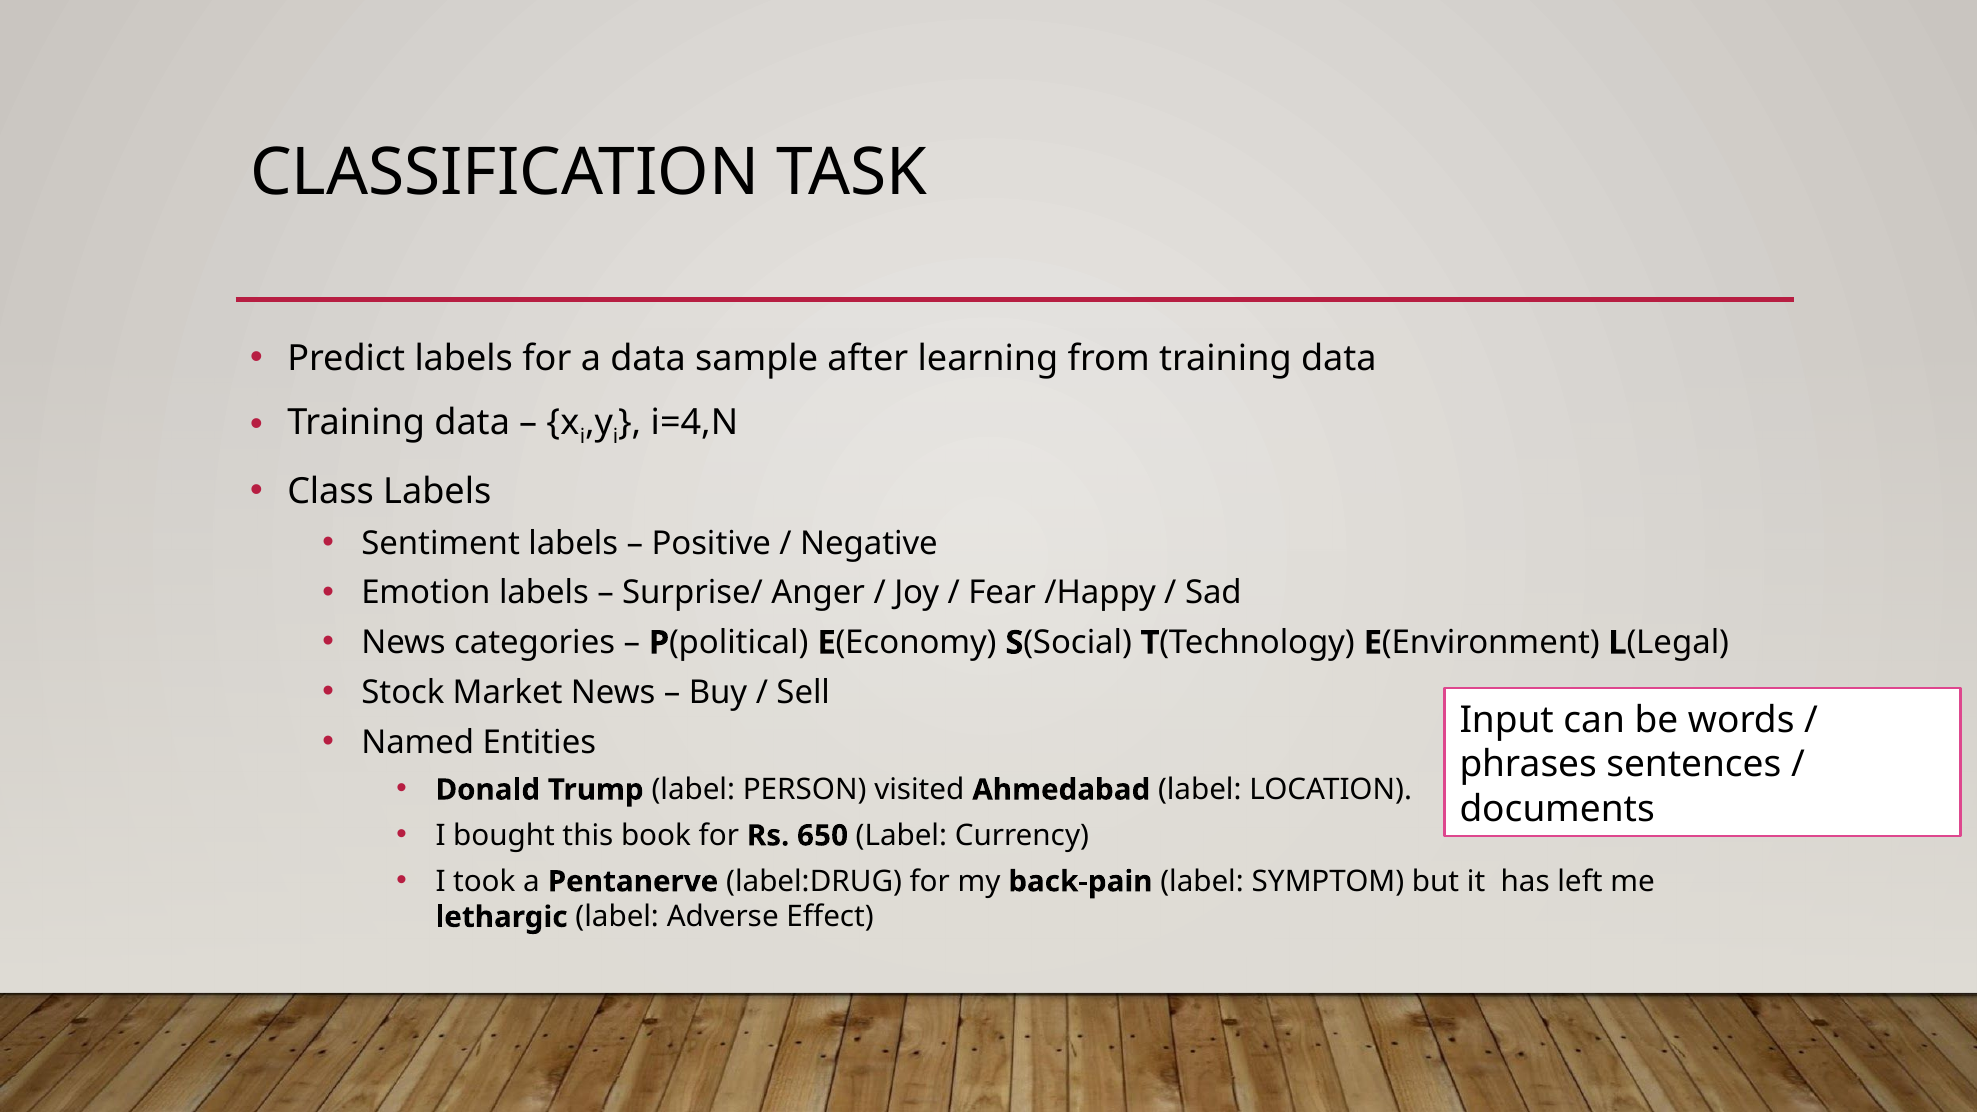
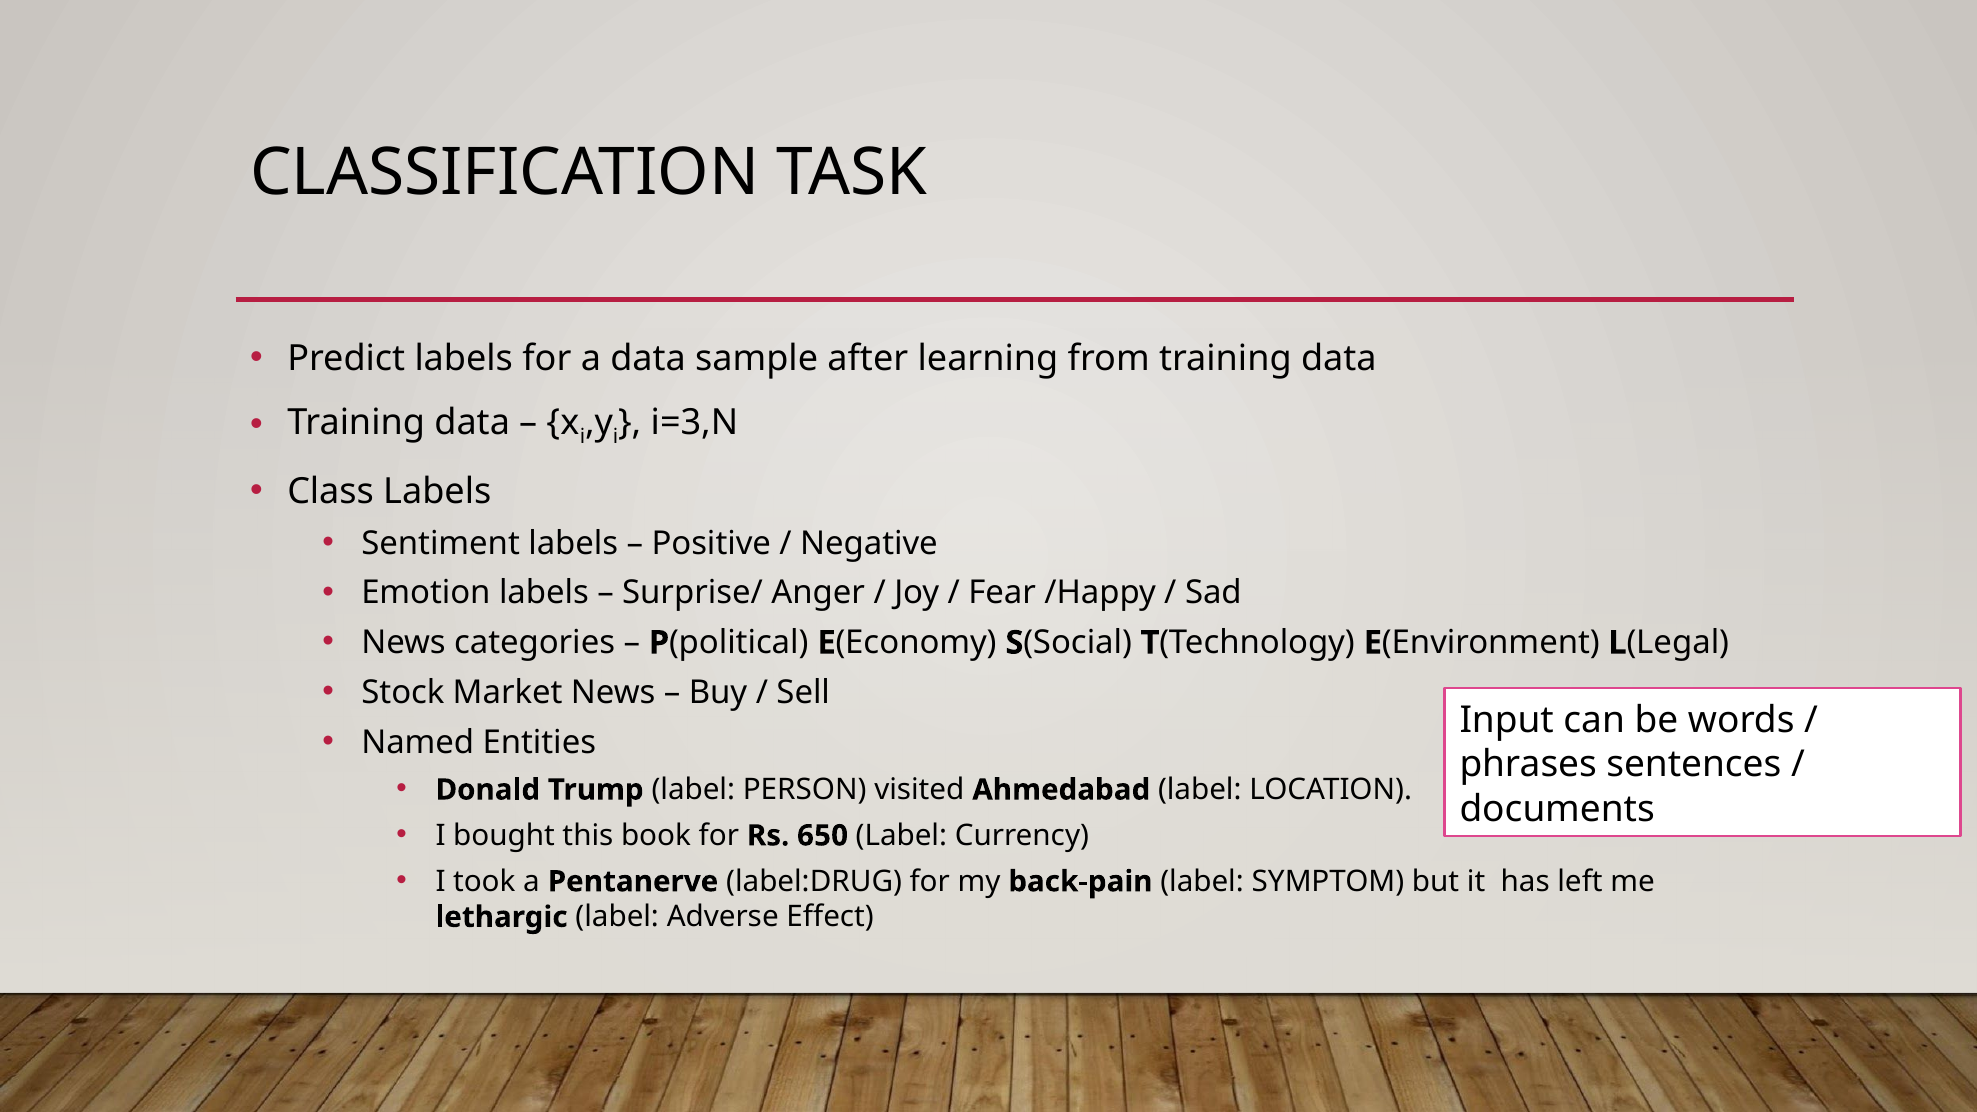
i=4,N: i=4,N -> i=3,N
